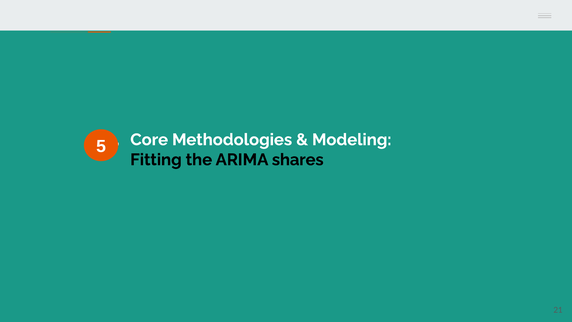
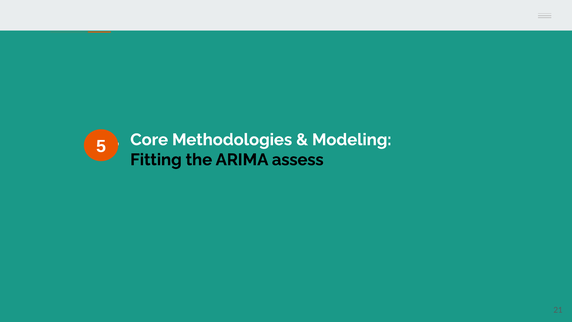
shares: shares -> assess
